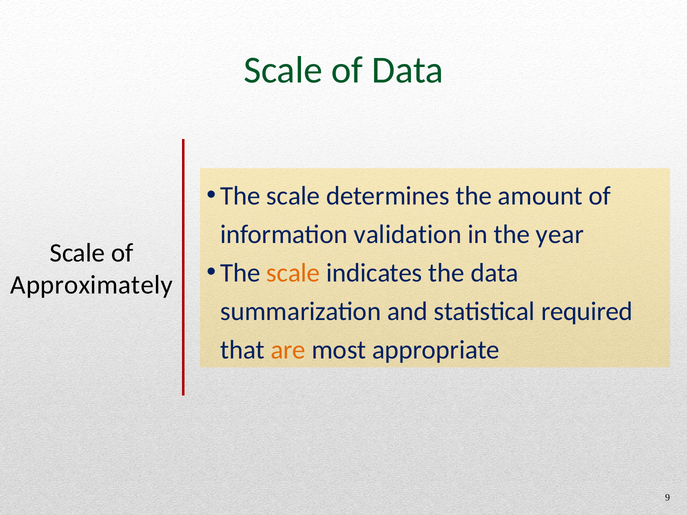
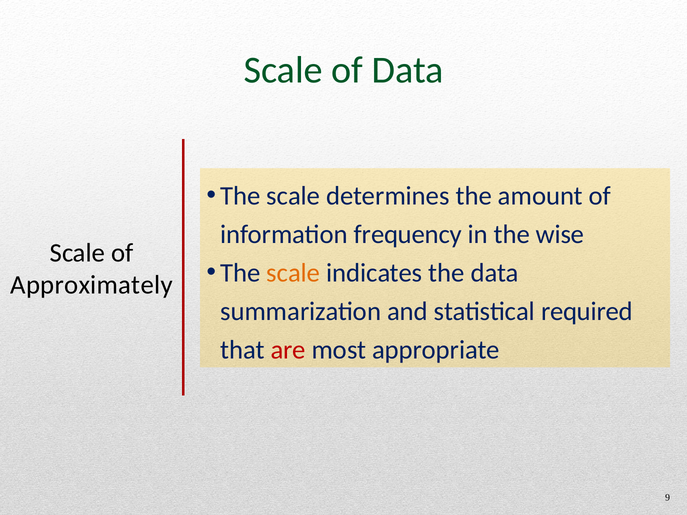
validation: validation -> frequency
year: year -> wise
are colour: orange -> red
